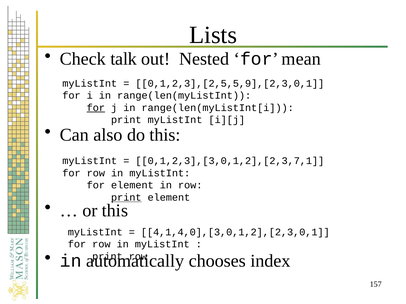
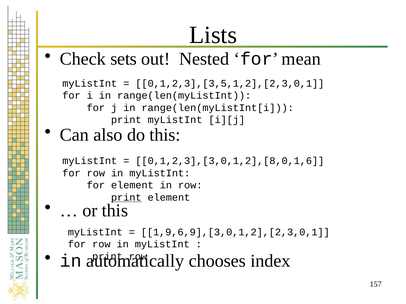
talk: talk -> sets
0,1,2,3],[2,5,5,9],[2,3,0,1: 0,1,2,3],[2,5,5,9],[2,3,0,1 -> 0,1,2,3],[3,5,1,2],[2,3,0,1
for at (96, 108) underline: present -> none
0,1,2,3],[3,0,1,2],[2,3,7,1: 0,1,2,3],[3,0,1,2],[2,3,7,1 -> 0,1,2,3],[3,0,1,2],[8,0,1,6
4,1,4,0],[3,0,1,2],[2,3,0,1: 4,1,4,0],[3,0,1,2],[2,3,0,1 -> 1,9,6,9],[3,0,1,2],[2,3,0,1
